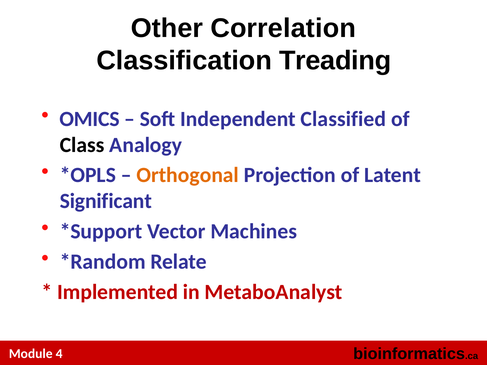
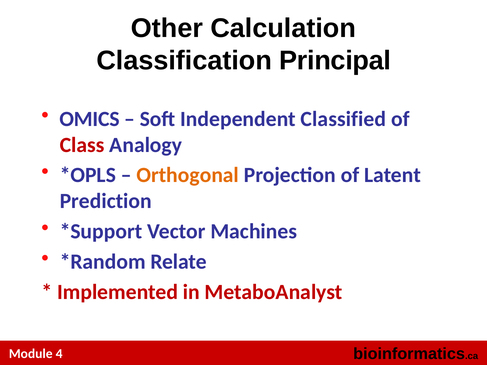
Correlation: Correlation -> Calculation
Treading: Treading -> Principal
Class colour: black -> red
Significant: Significant -> Prediction
